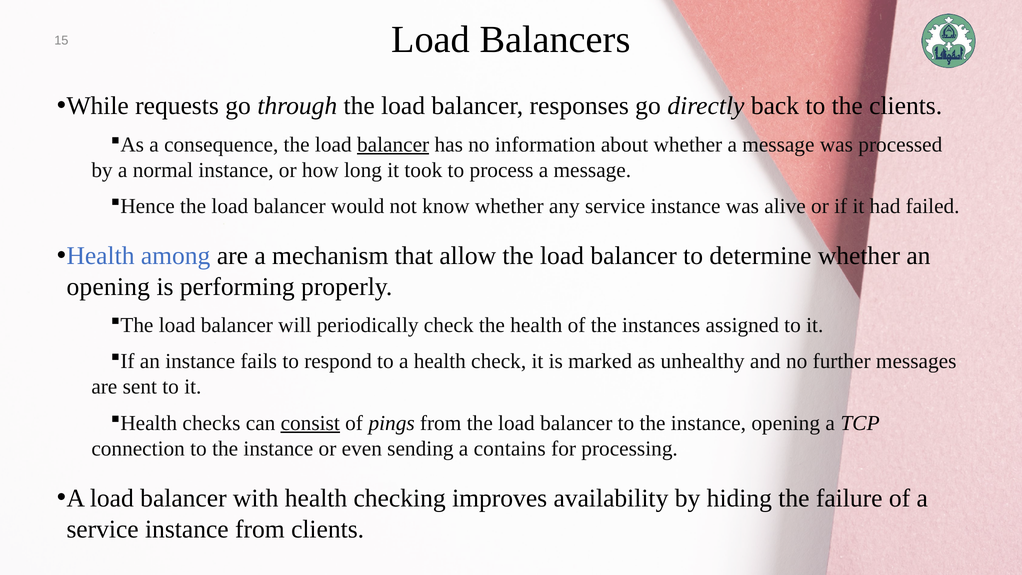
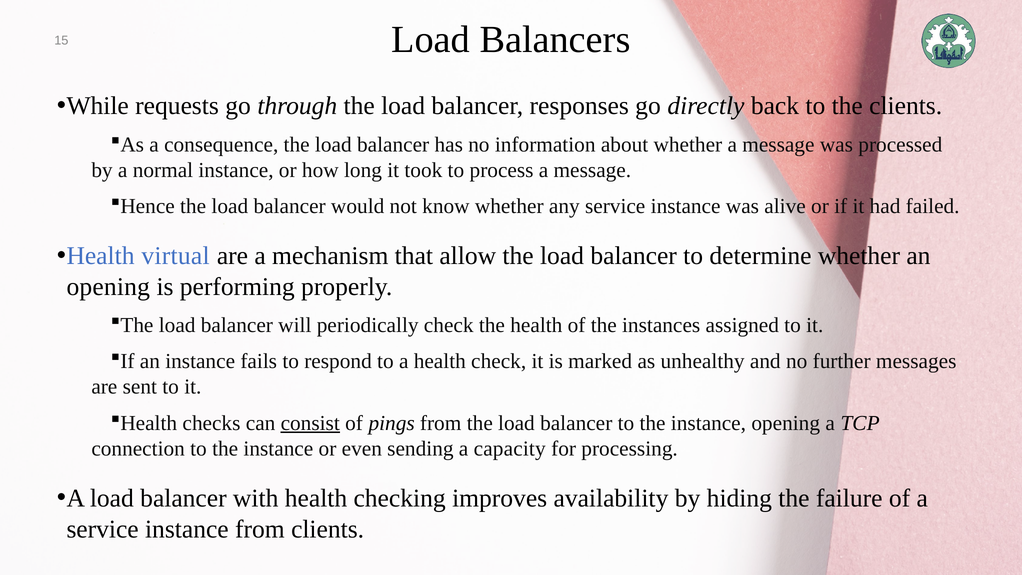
balancer at (393, 144) underline: present -> none
among: among -> virtual
contains: contains -> capacity
